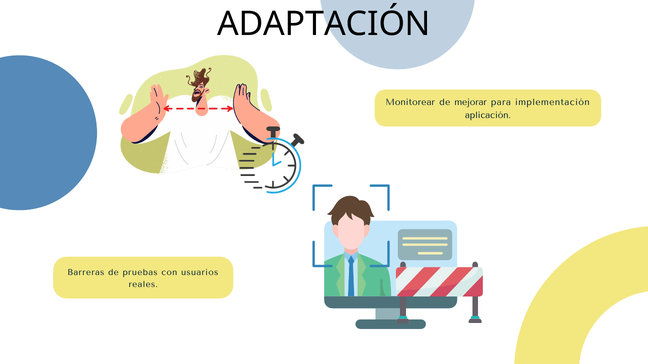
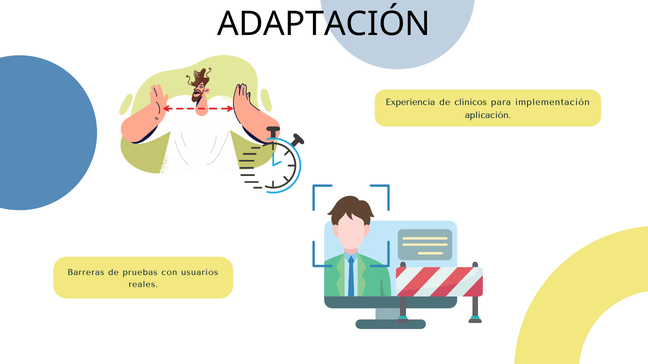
Monitorear: Monitorear -> Experiencia
mejorar: mejorar -> clínicos
